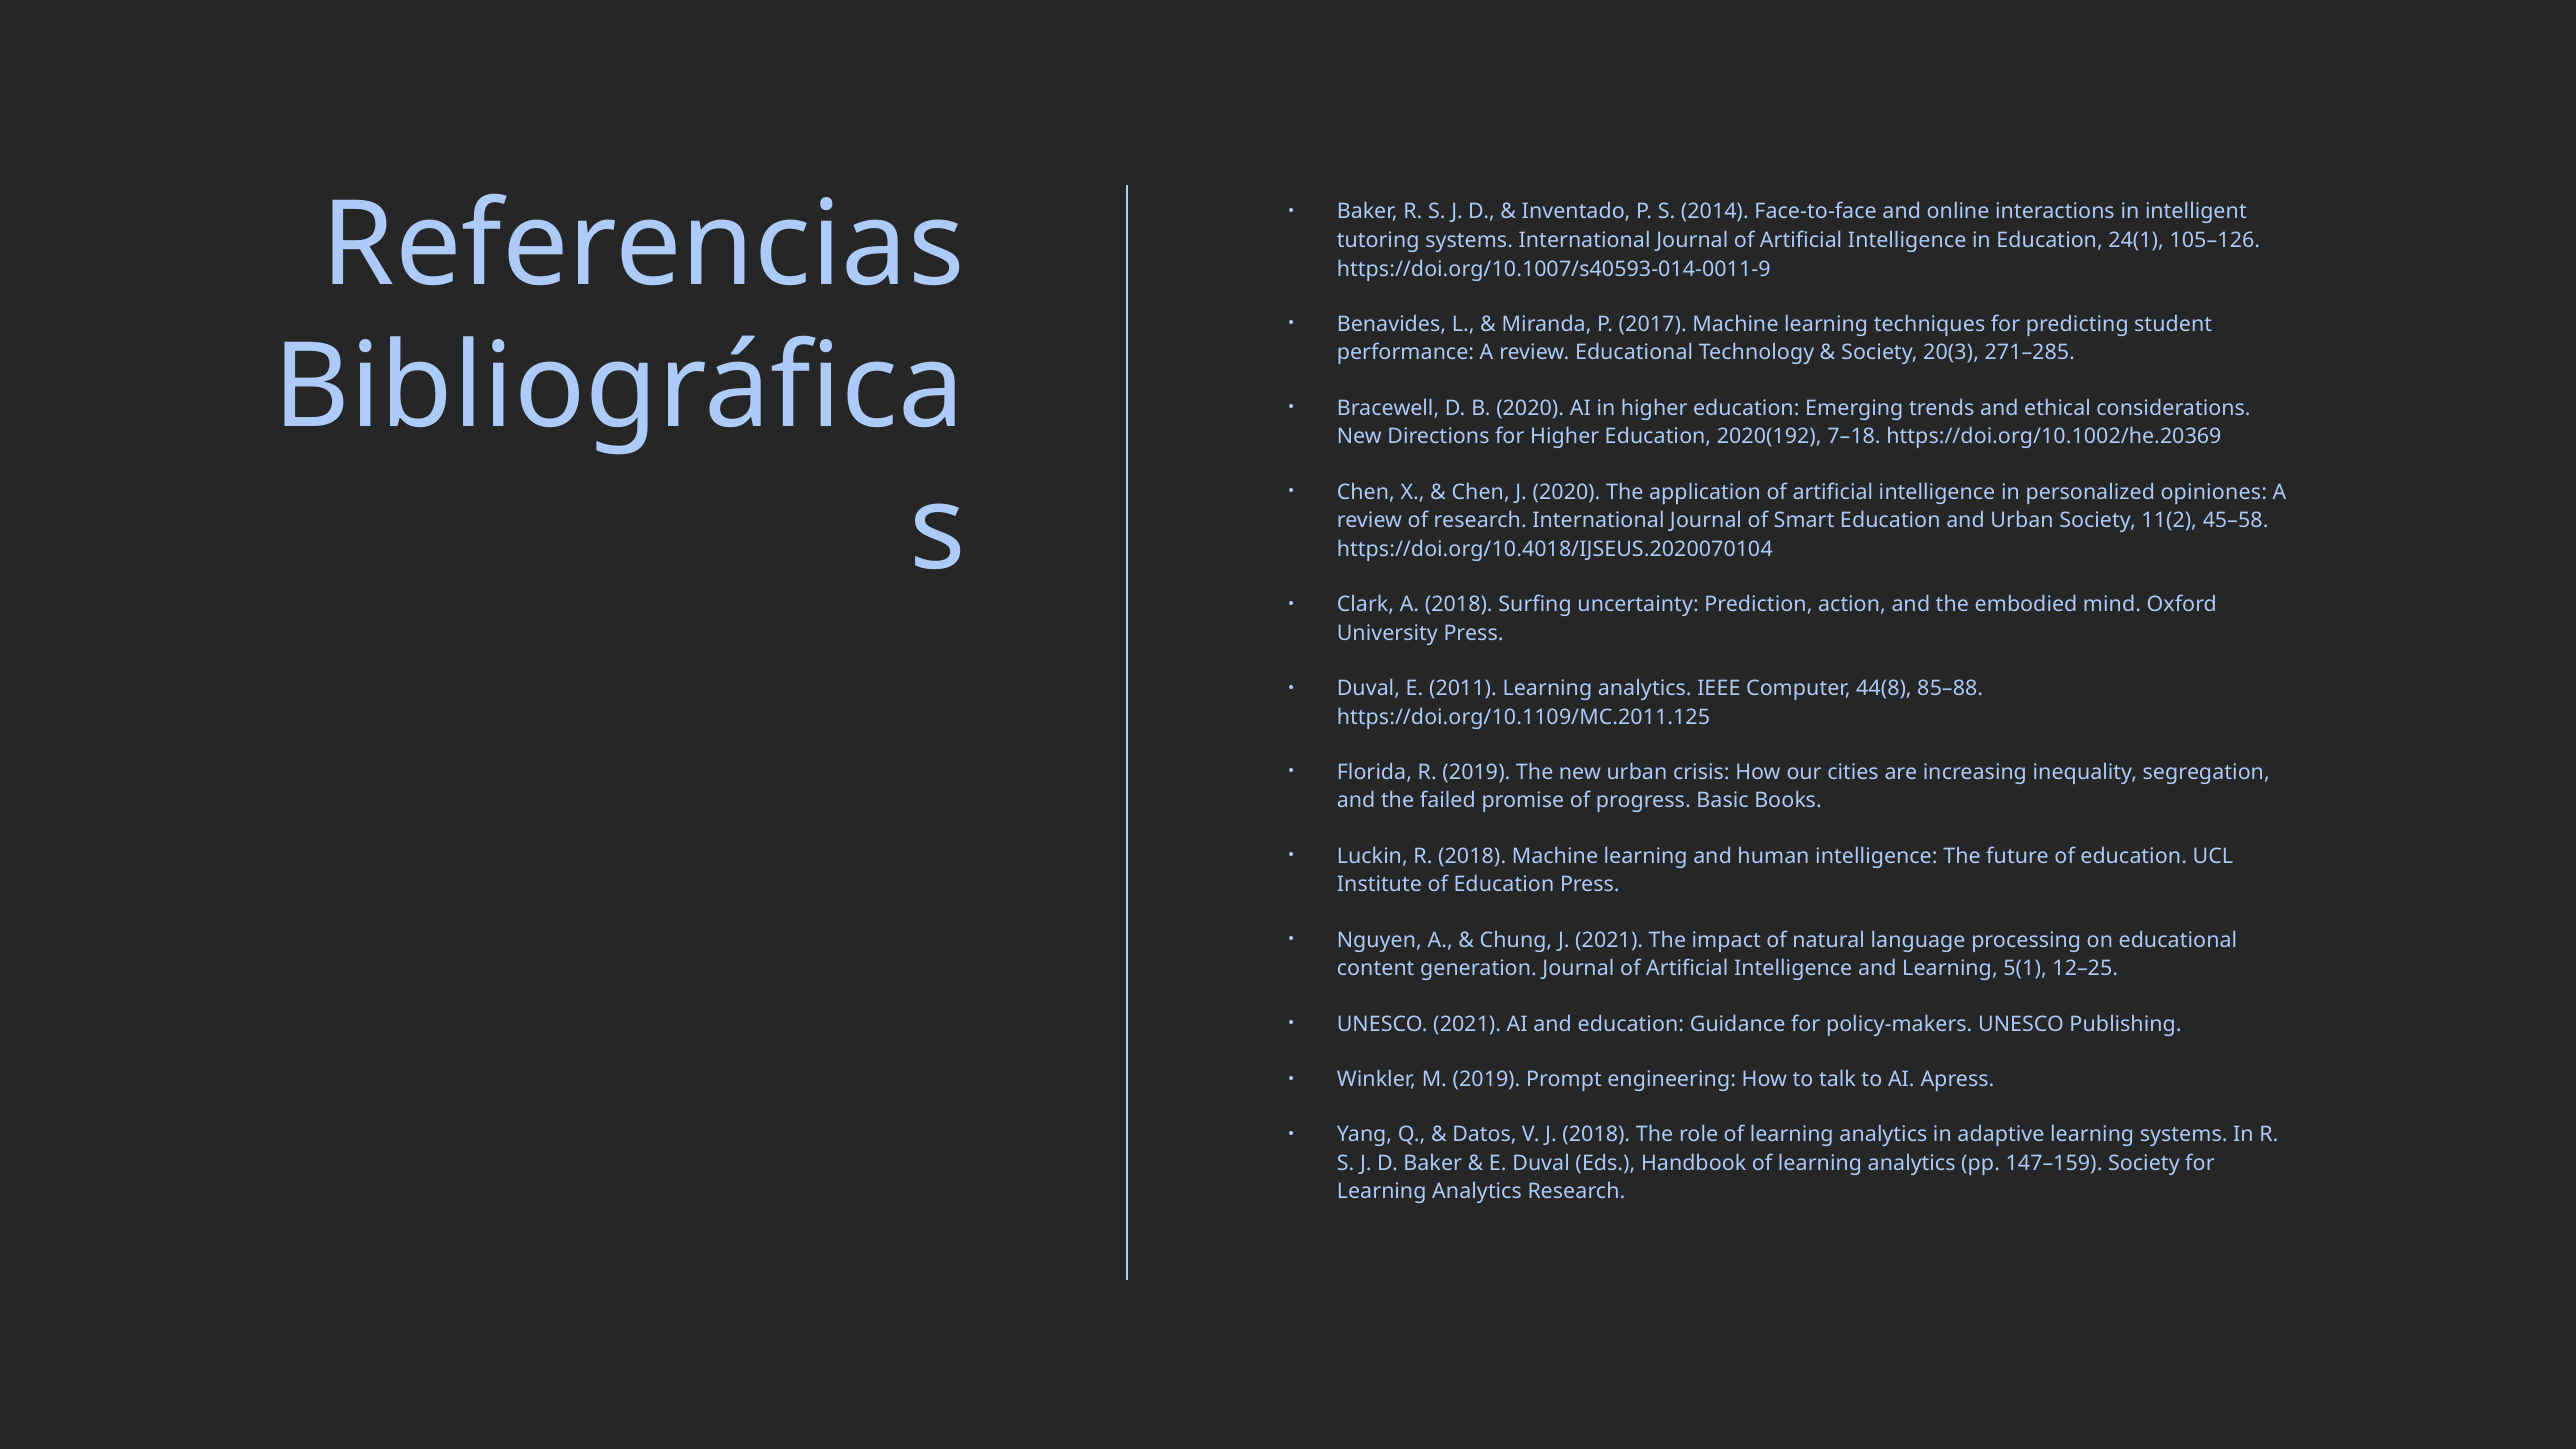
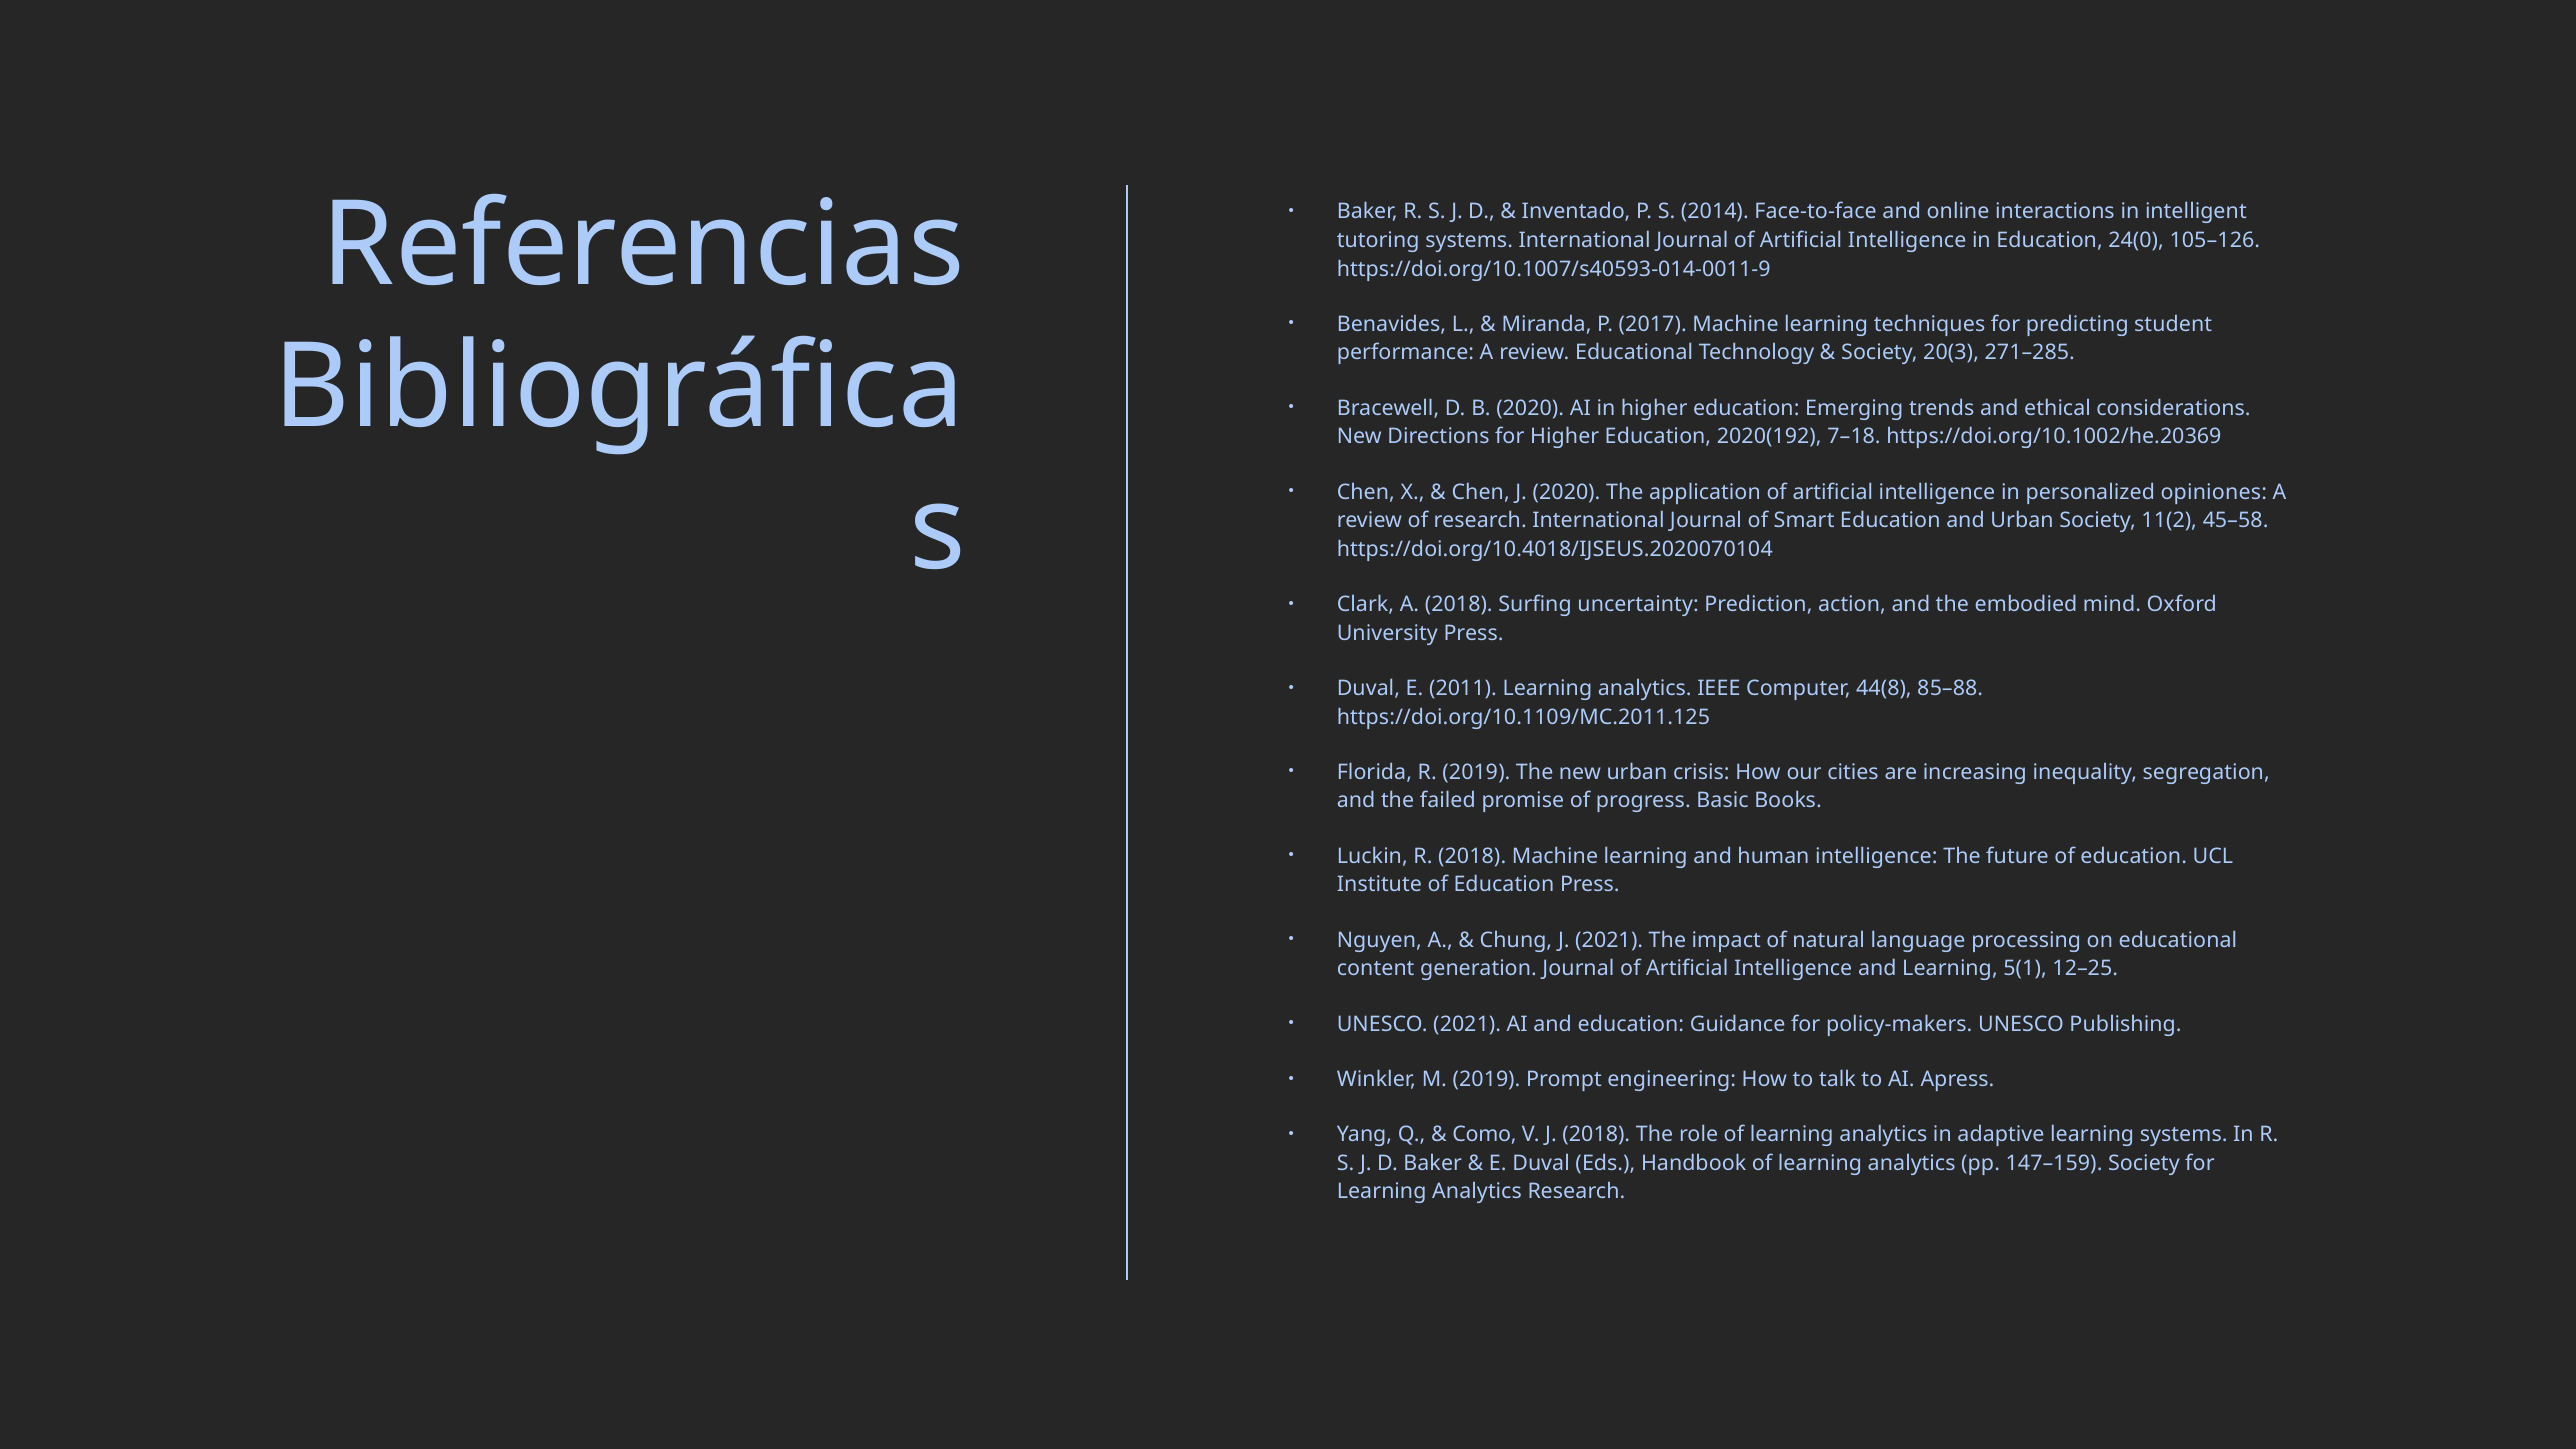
24(1: 24(1 -> 24(0
Datos: Datos -> Como
